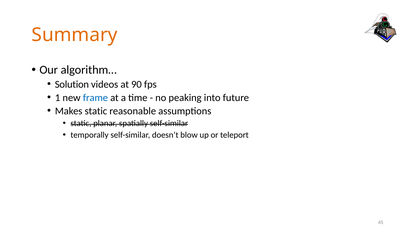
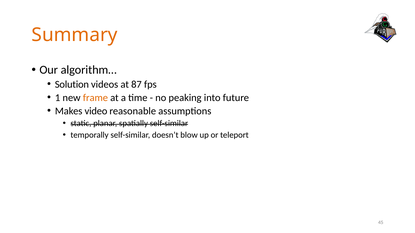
90: 90 -> 87
frame colour: blue -> orange
Makes static: static -> video
